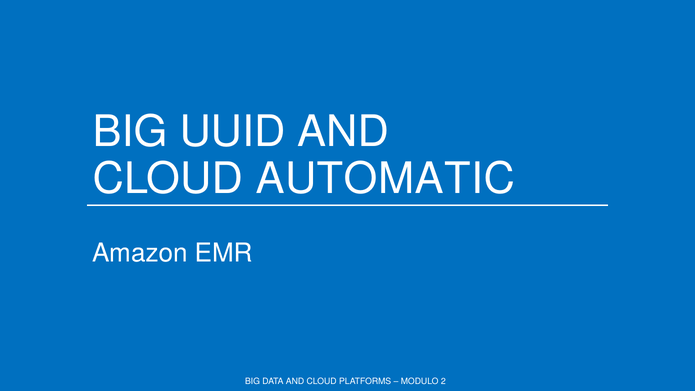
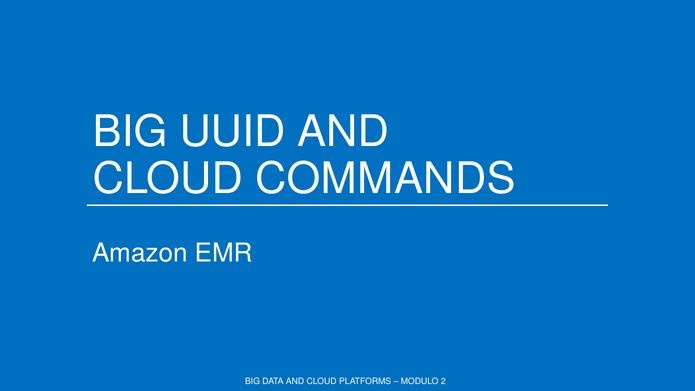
AUTOMATIC: AUTOMATIC -> COMMANDS
